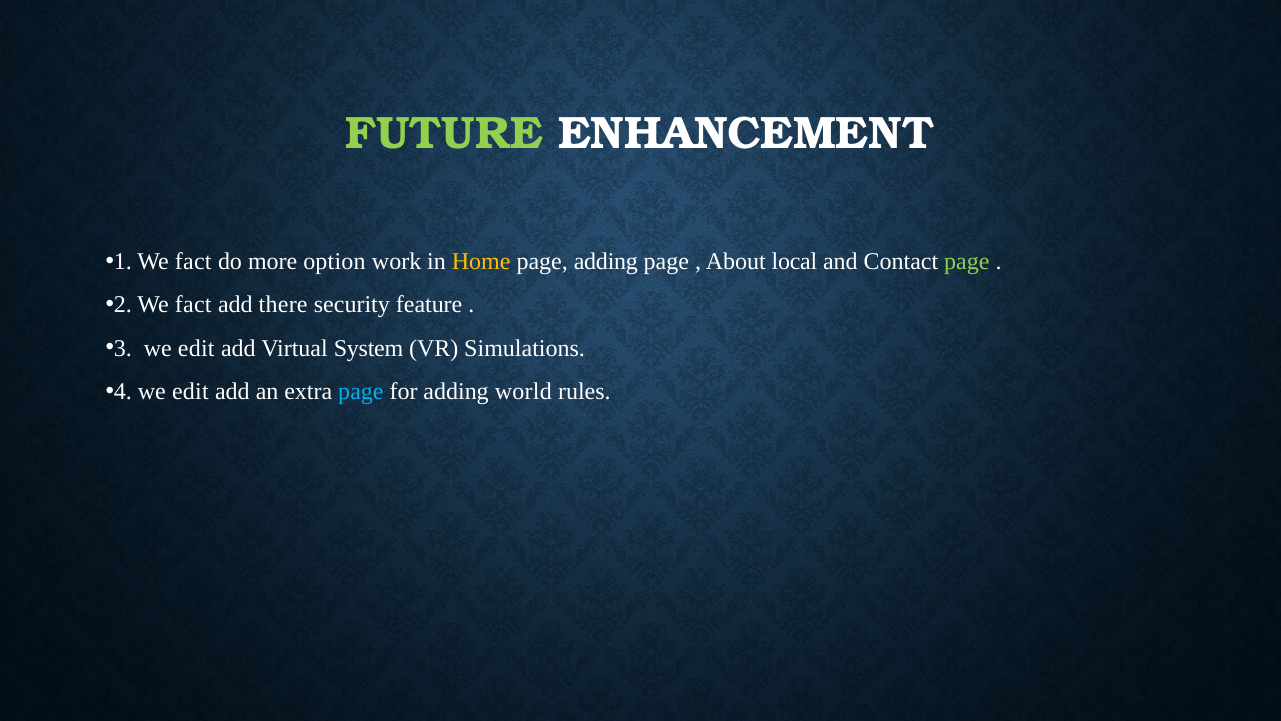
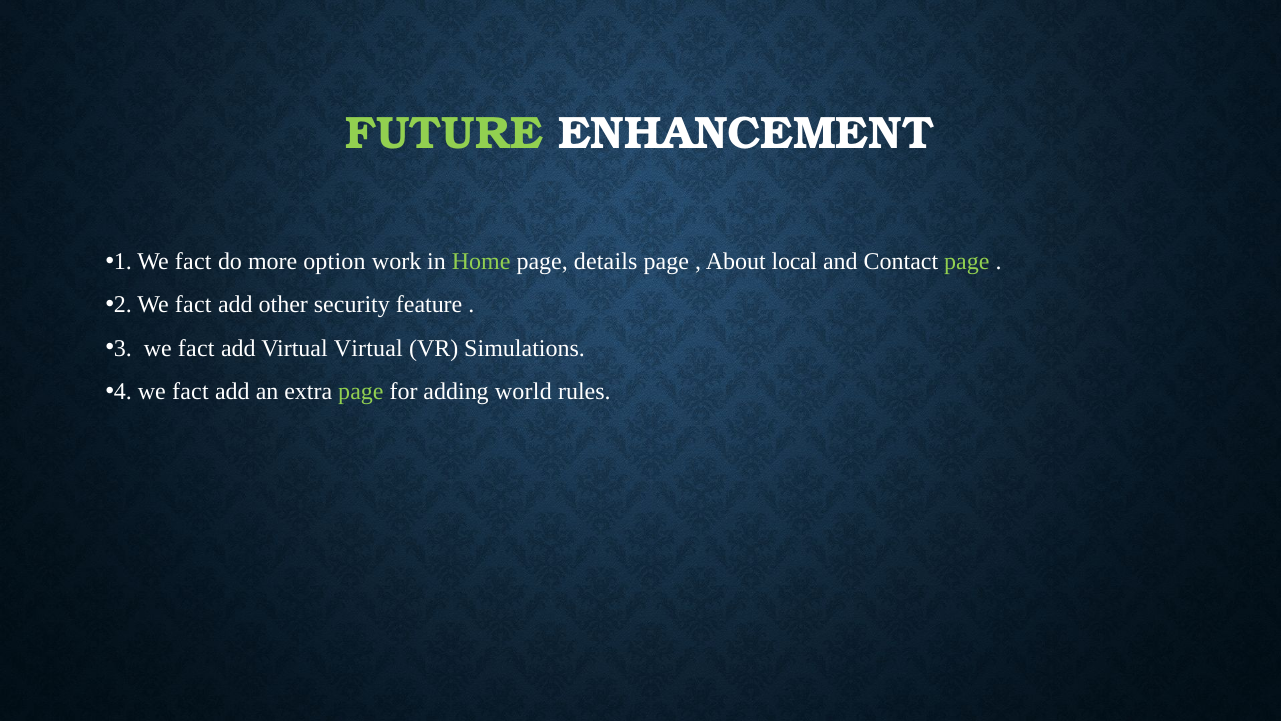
Home colour: yellow -> light green
page adding: adding -> details
there: there -> other
edit at (196, 348): edit -> fact
Virtual System: System -> Virtual
edit at (190, 391): edit -> fact
page at (361, 391) colour: light blue -> light green
